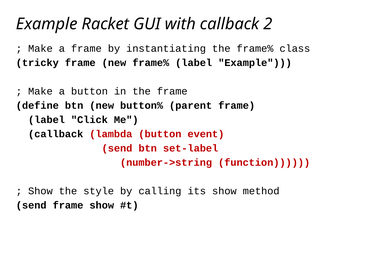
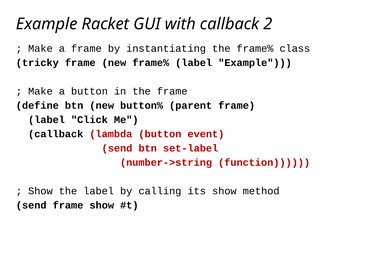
the style: style -> label
